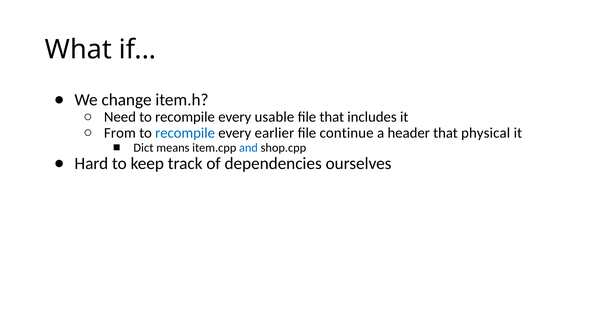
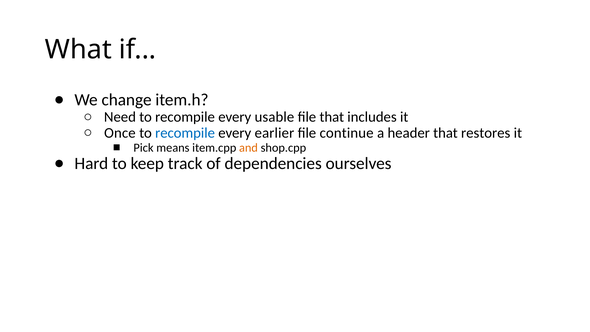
From: From -> Once
physical: physical -> restores
Dict: Dict -> Pick
and colour: blue -> orange
